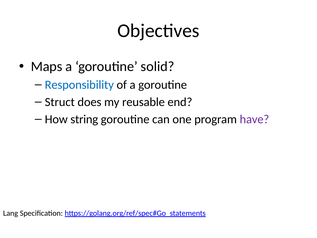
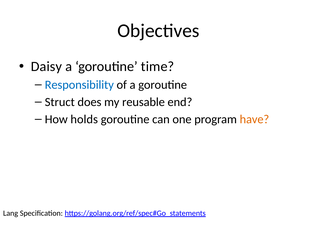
Maps: Maps -> Daisy
solid: solid -> time
string: string -> holds
have colour: purple -> orange
